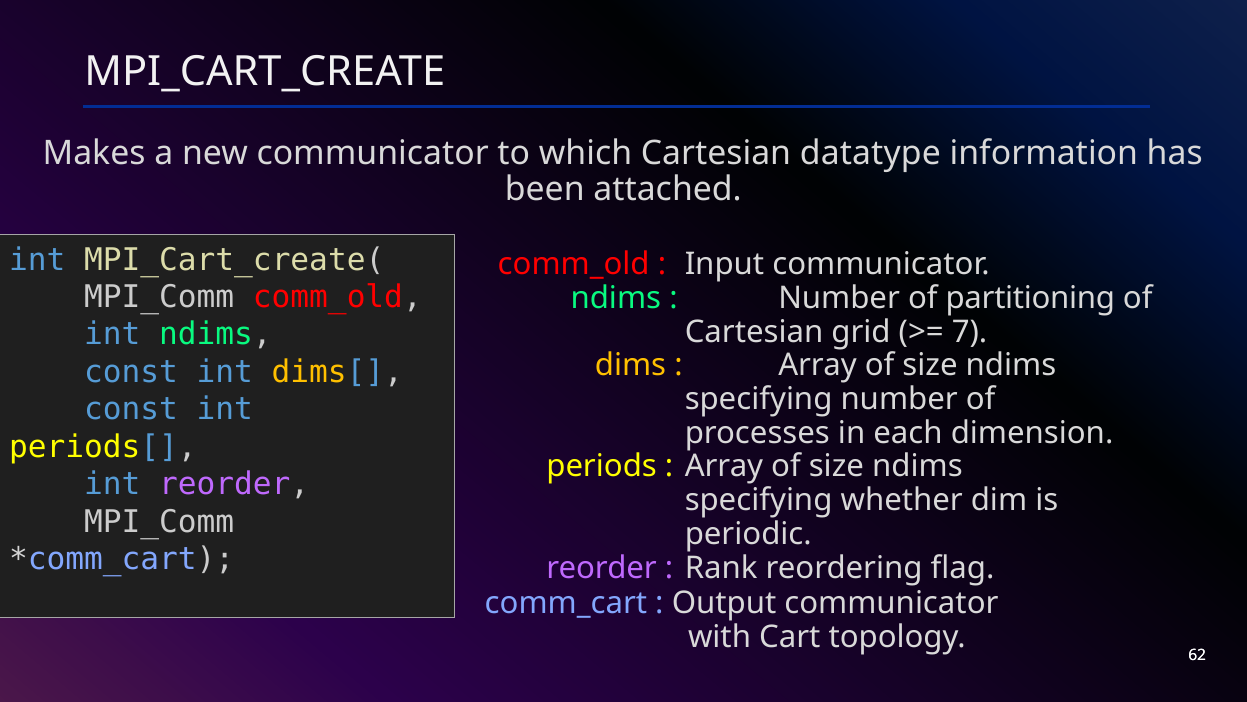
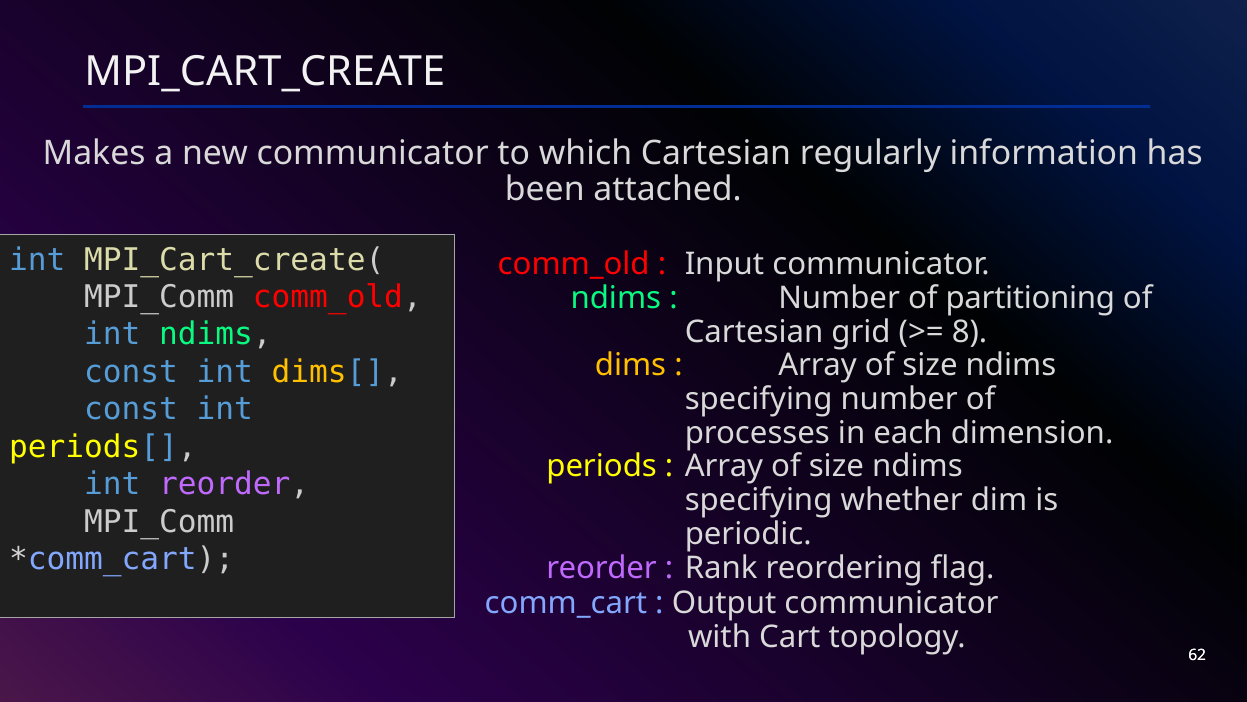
datatype: datatype -> regularly
7: 7 -> 8
